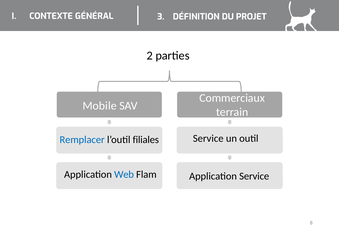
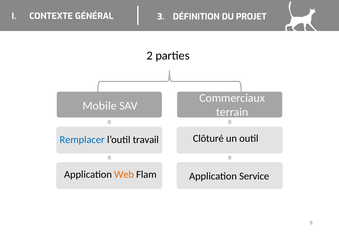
Service at (208, 139): Service -> Clôturé
filiales: filiales -> travail
Web colour: blue -> orange
